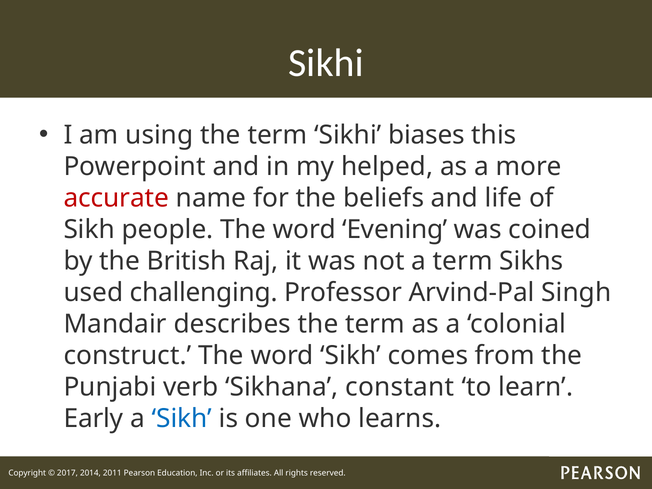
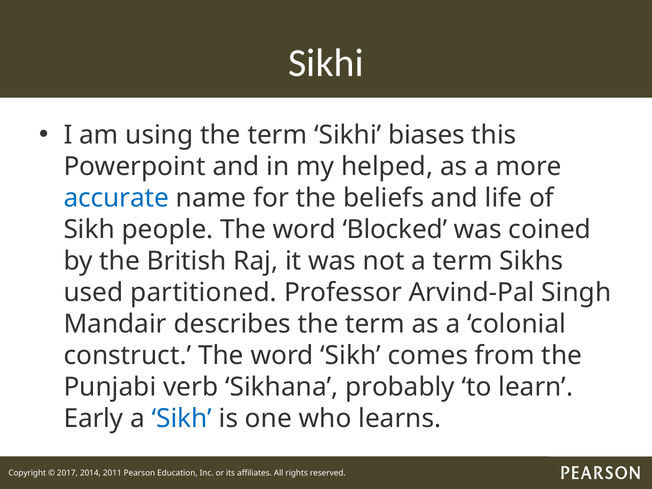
accurate colour: red -> blue
Evening: Evening -> Blocked
challenging: challenging -> partitioned
constant: constant -> probably
